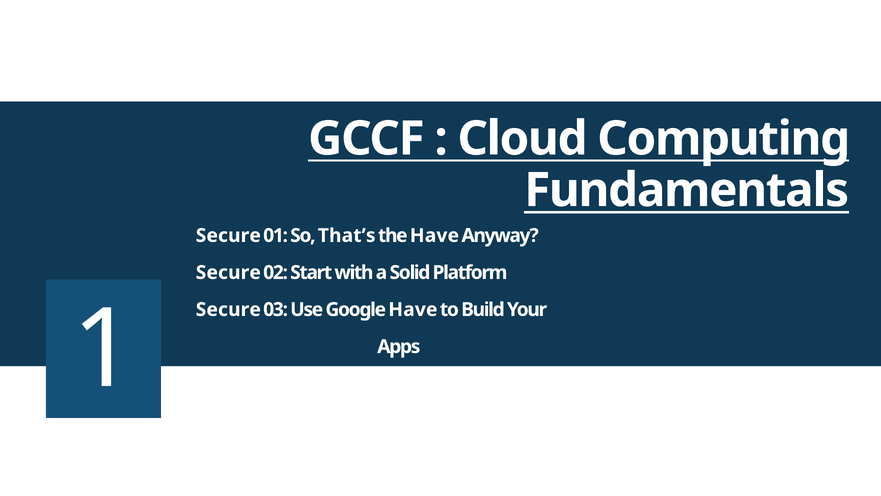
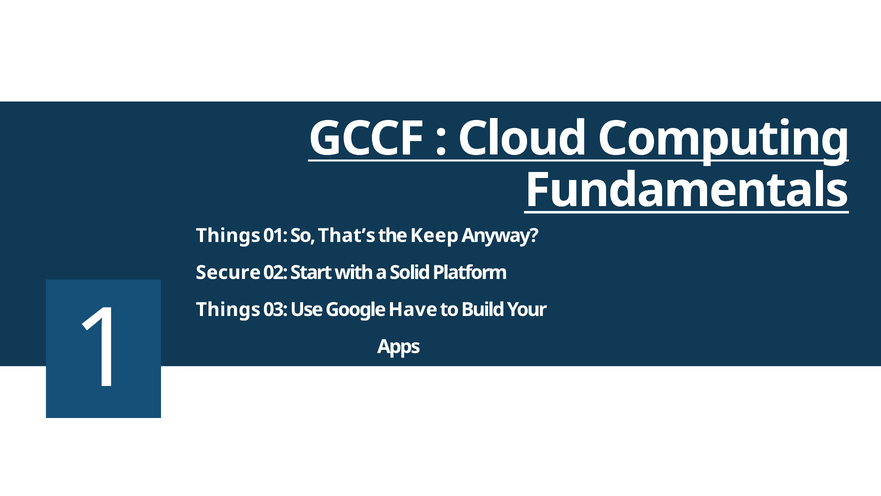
Secure at (228, 235): Secure -> Things
the Have: Have -> Keep
Secure at (228, 309): Secure -> Things
